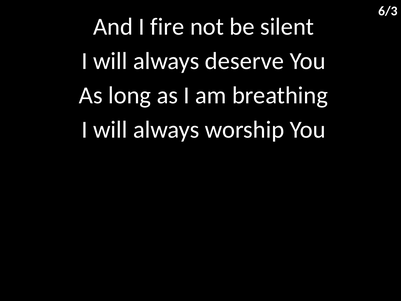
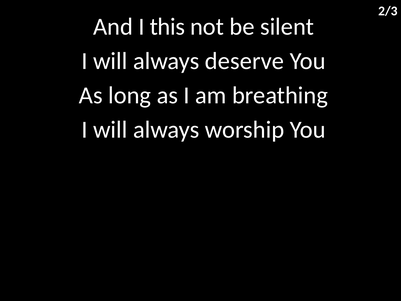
6/3: 6/3 -> 2/3
fire: fire -> this
